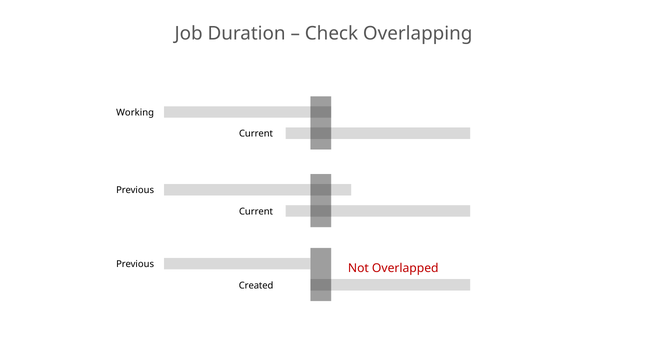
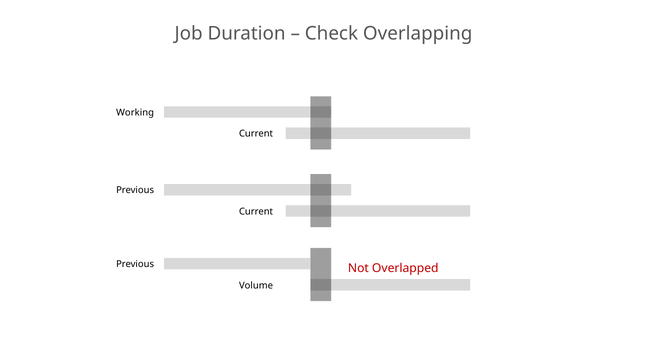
Created: Created -> Volume
